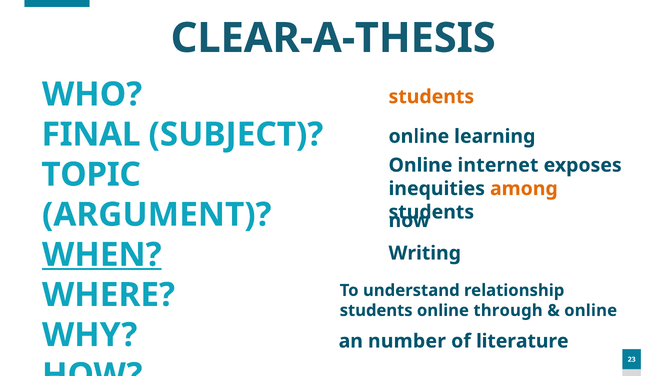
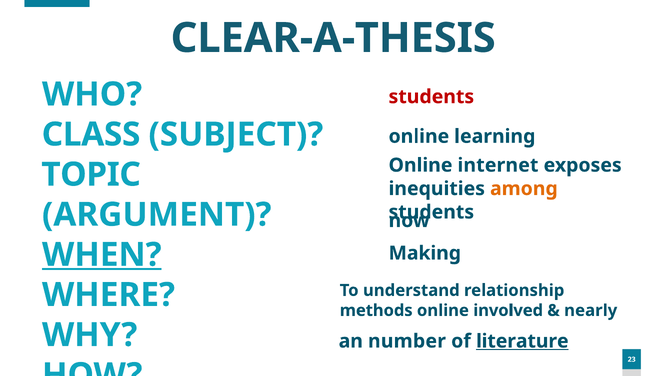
students at (431, 97) colour: orange -> red
FINAL: FINAL -> CLASS
Writing: Writing -> Making
students at (376, 310): students -> methods
through: through -> involved
online at (591, 310): online -> nearly
literature underline: none -> present
